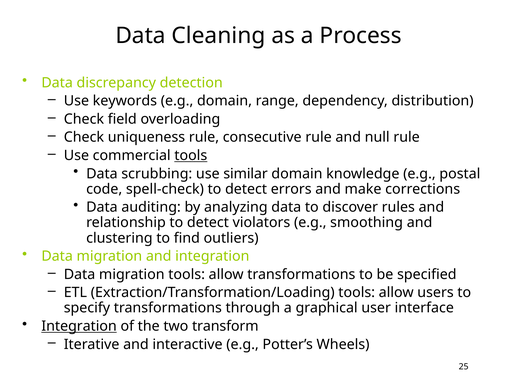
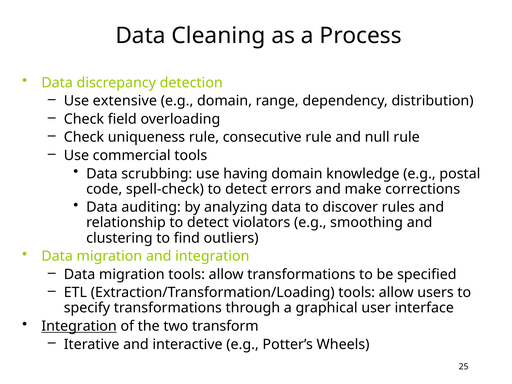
keywords: keywords -> extensive
tools at (191, 155) underline: present -> none
similar: similar -> having
